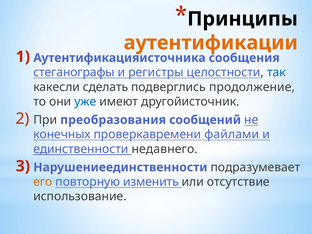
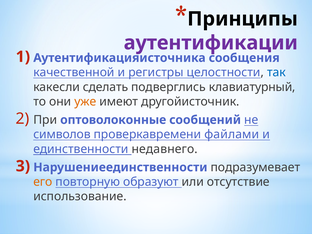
аутентификации colour: orange -> purple
стеганографы: стеганографы -> качественной
продолжение: продолжение -> клавиатурный
уже colour: blue -> orange
преобразования: преобразования -> оптоволоконные
конечных: конечных -> символов
изменить: изменить -> образуют
